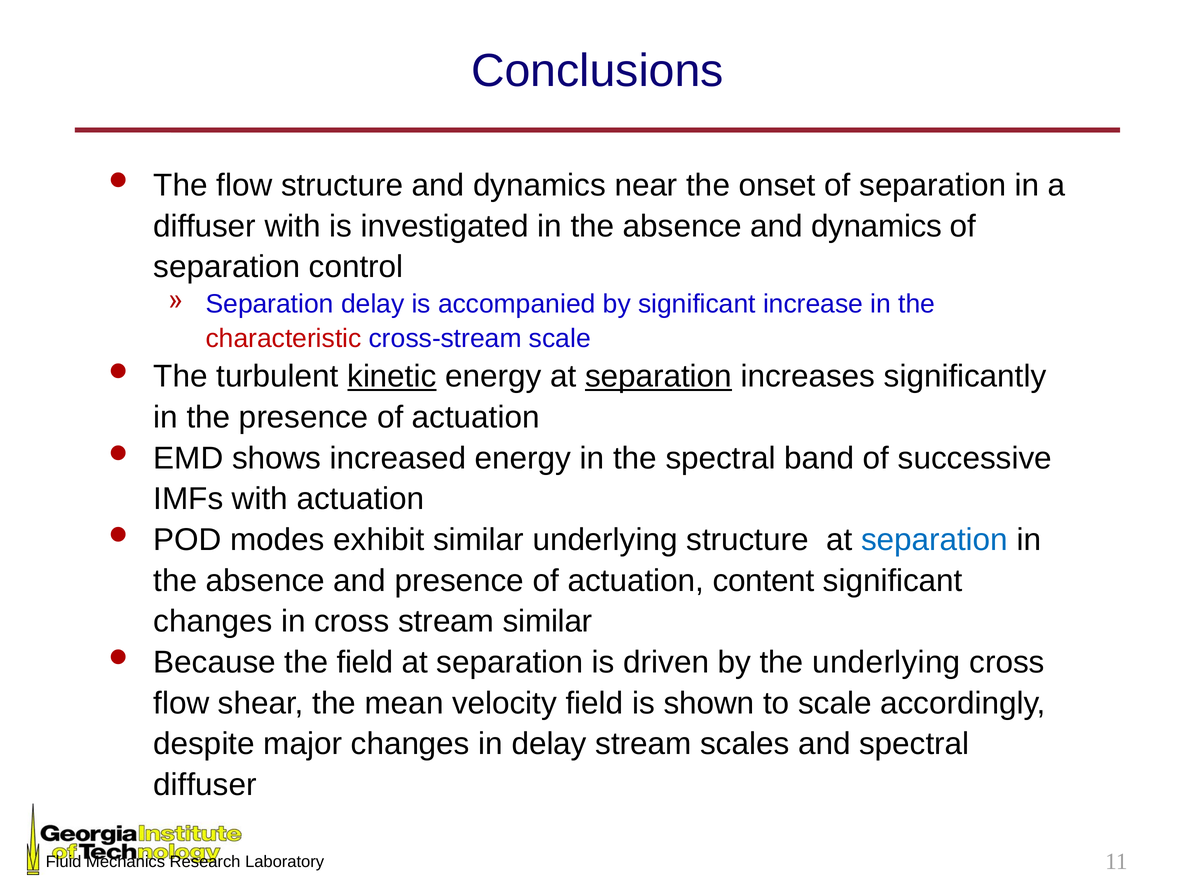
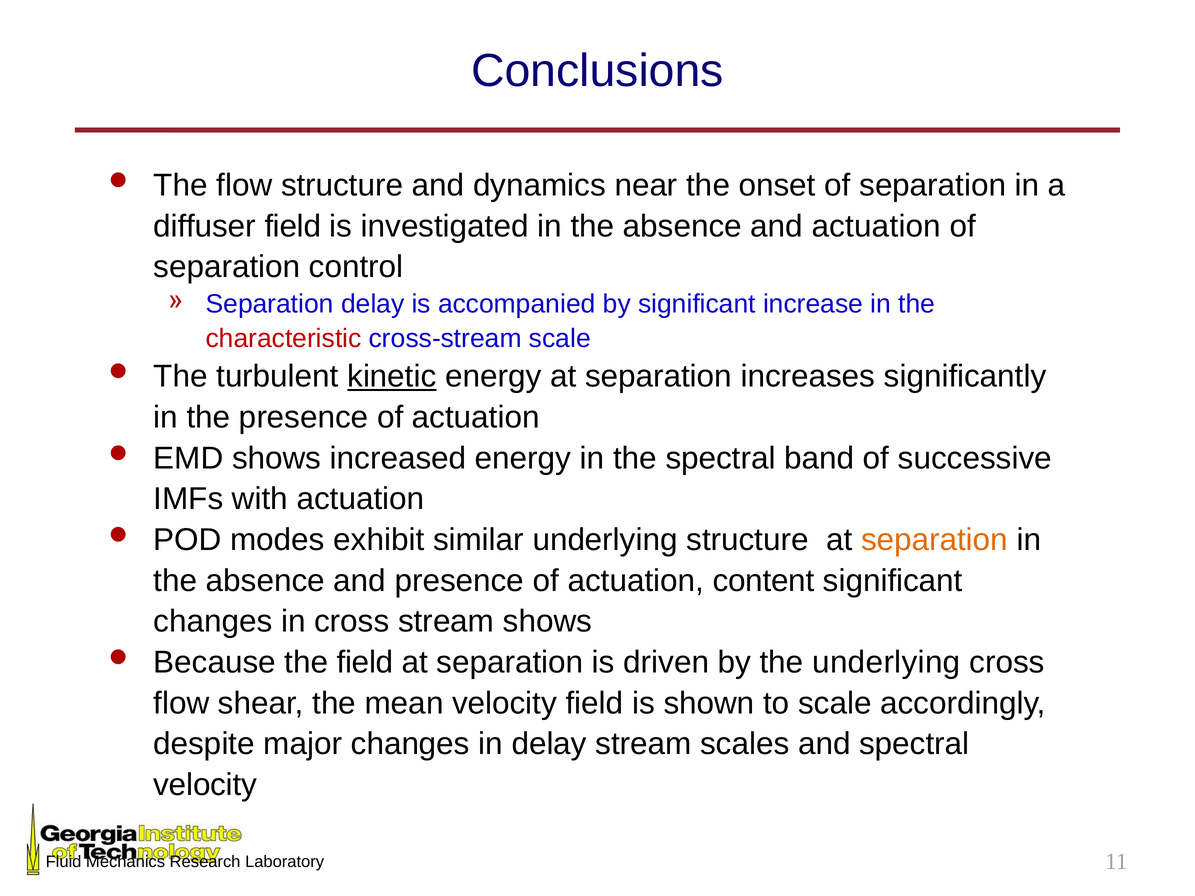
diffuser with: with -> field
absence and dynamics: dynamics -> actuation
separation at (658, 377) underline: present -> none
separation at (934, 540) colour: blue -> orange
stream similar: similar -> shows
diffuser at (205, 785): diffuser -> velocity
